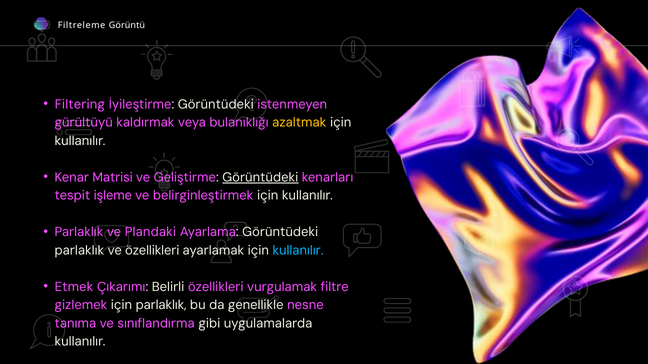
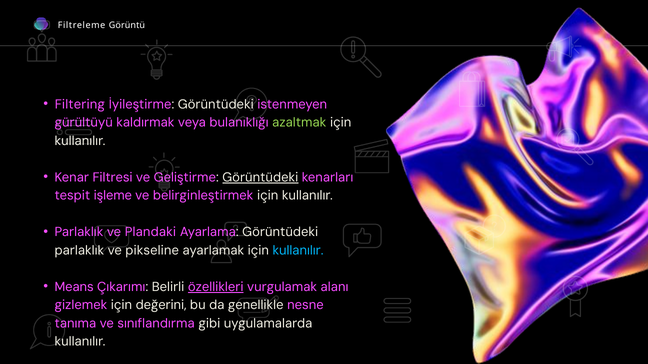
azaltmak colour: yellow -> light green
Matrisi: Matrisi -> Filtresi
özellikleri at (152, 251): özellikleri -> pikseline
Etmek: Etmek -> Means
özellikleri at (216, 287) underline: none -> present
filtre: filtre -> alanı
için parlaklık: parlaklık -> değerini
